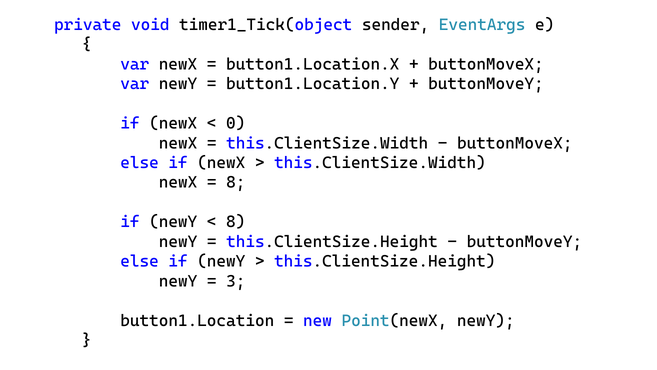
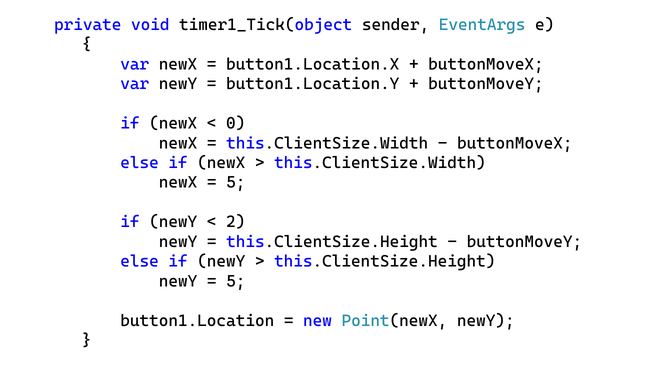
8 at (236, 182): 8 -> 5
8 at (236, 222): 8 -> 2
3 at (236, 281): 3 -> 5
